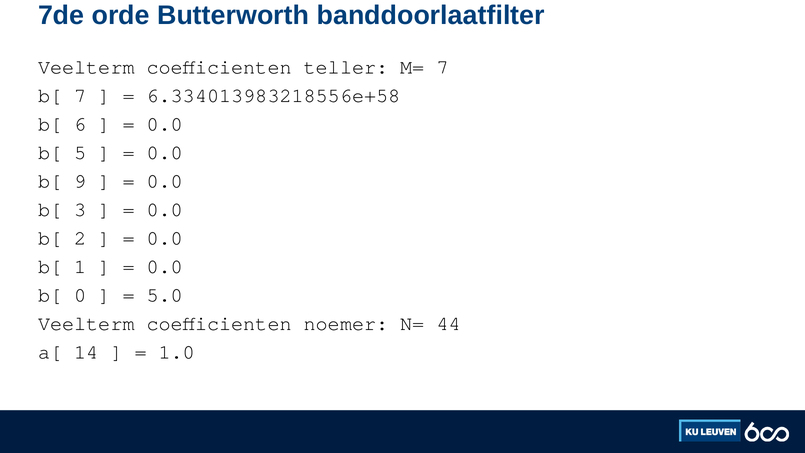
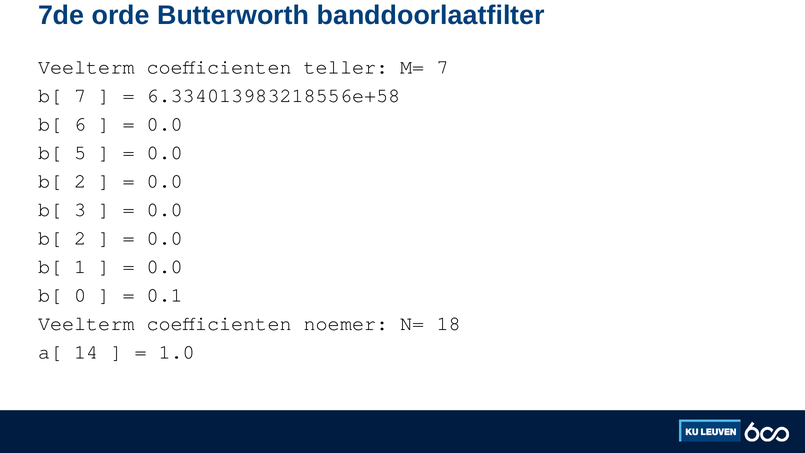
9 at (80, 181): 9 -> 2
5.0: 5.0 -> 0.1
44: 44 -> 18
